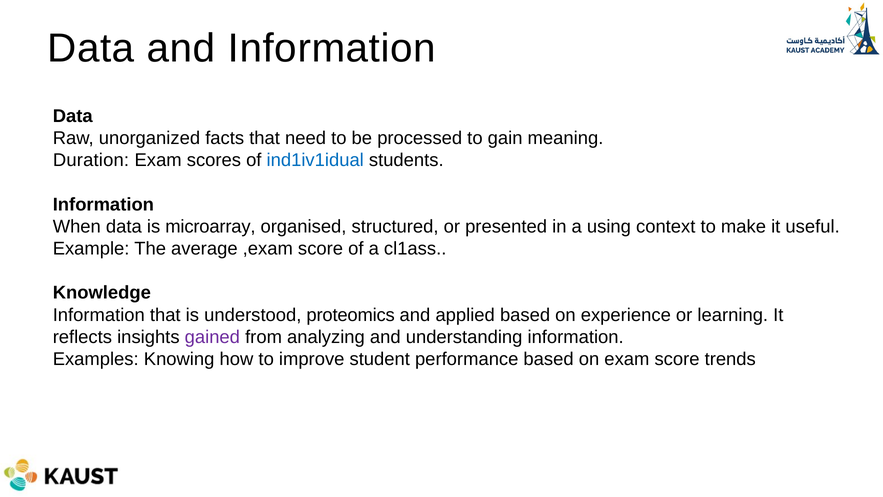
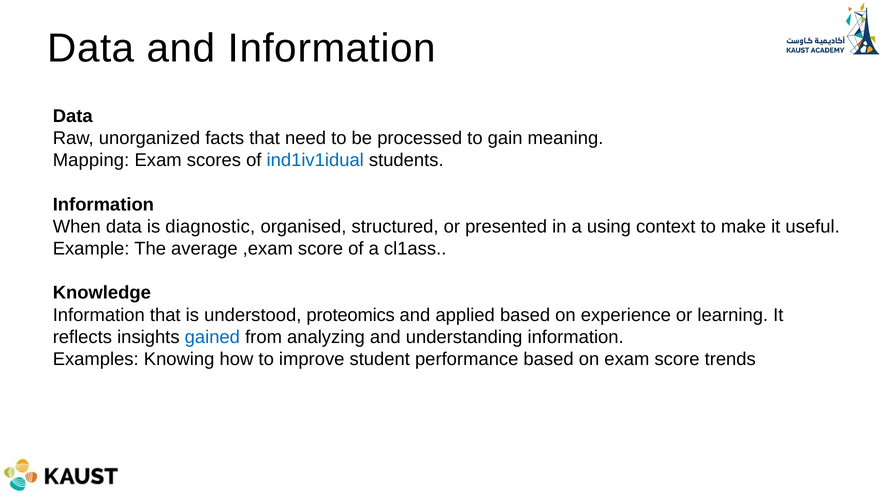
Duration: Duration -> Mapping
microarray: microarray -> diagnostic
gained colour: purple -> blue
